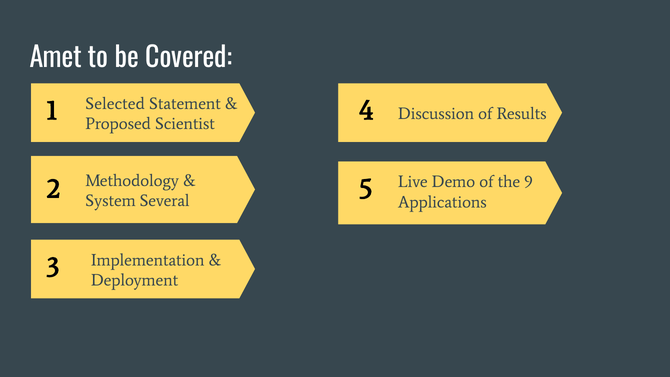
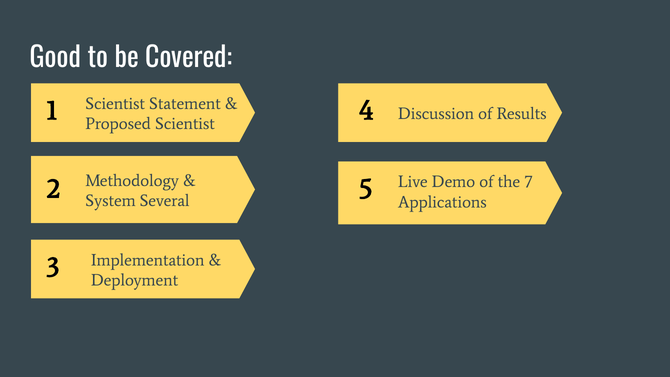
Amet at (56, 58): Amet -> Good
Selected at (115, 104): Selected -> Scientist
9: 9 -> 7
